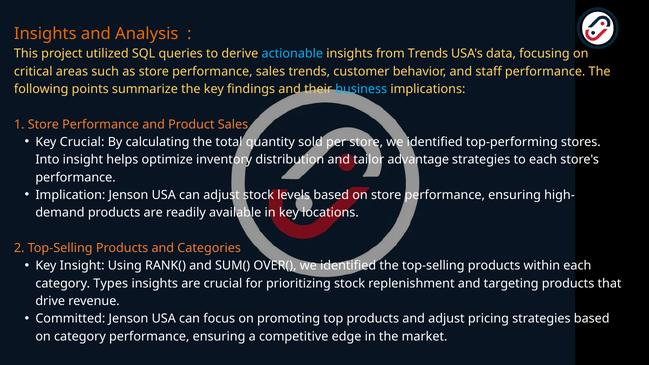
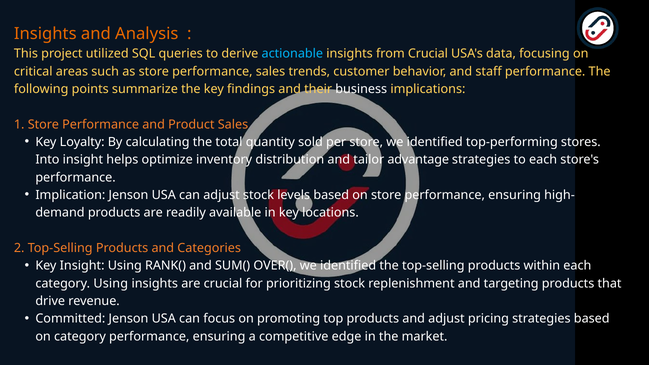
from Trends: Trends -> Crucial
business colour: light blue -> white
Key Crucial: Crucial -> Loyalty
category Types: Types -> Using
